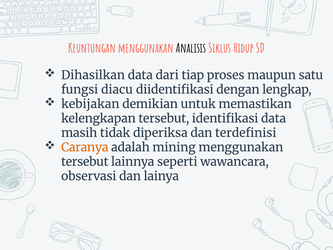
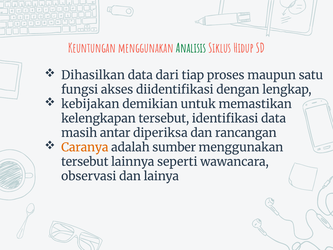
Analisis colour: black -> green
diacu: diacu -> akses
tidak: tidak -> antar
terdefinisi: terdefinisi -> rancangan
mining: mining -> sumber
